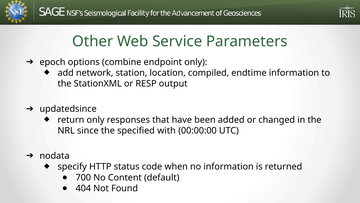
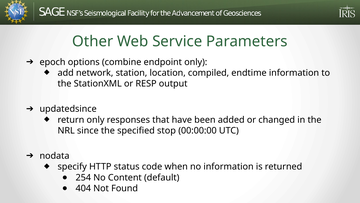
with: with -> stop
700: 700 -> 254
